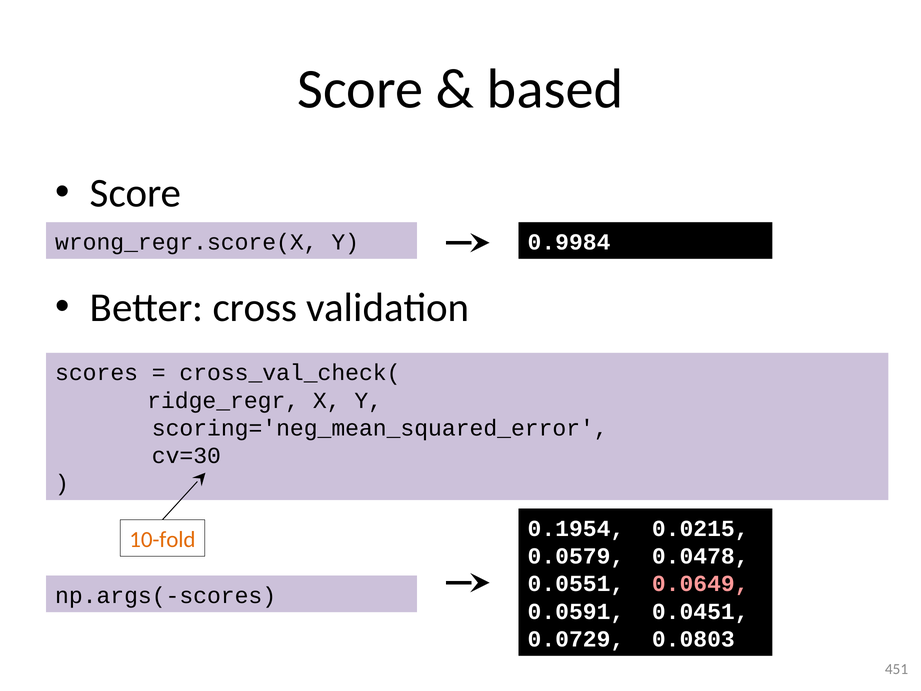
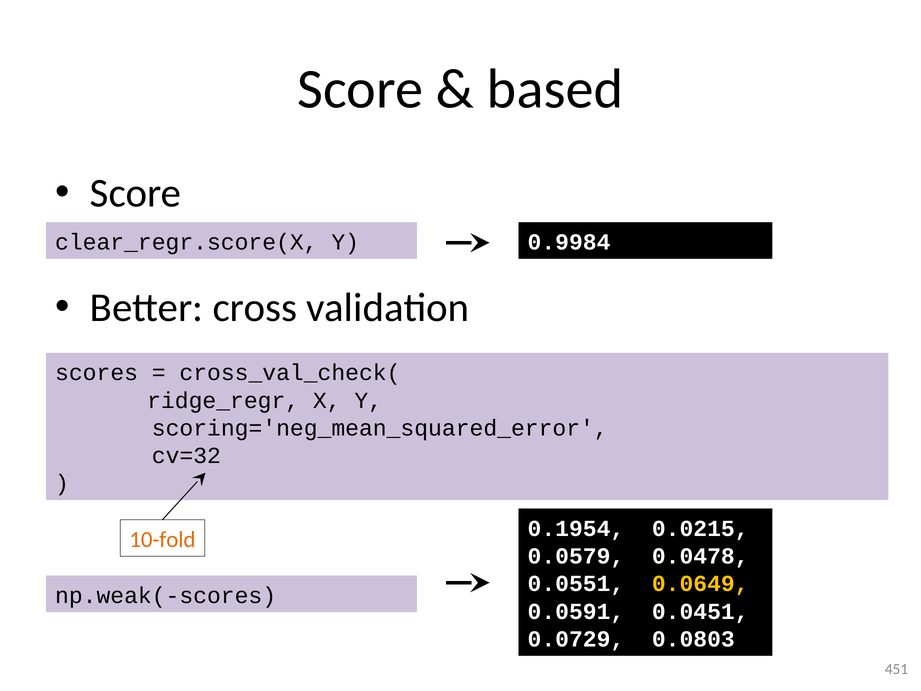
wrong_regr.score(X: wrong_regr.score(X -> clear_regr.score(X
cv=30: cv=30 -> cv=32
0.0649 colour: pink -> yellow
np.args(-scores: np.args(-scores -> np.weak(-scores
